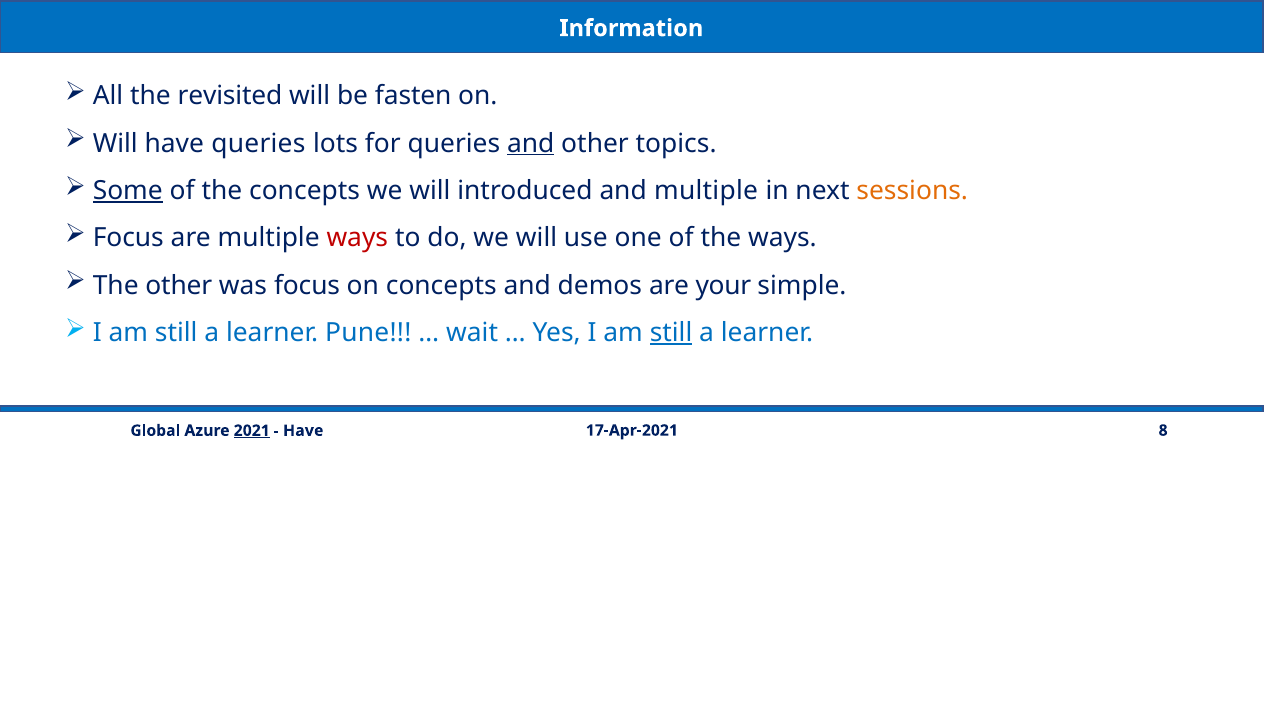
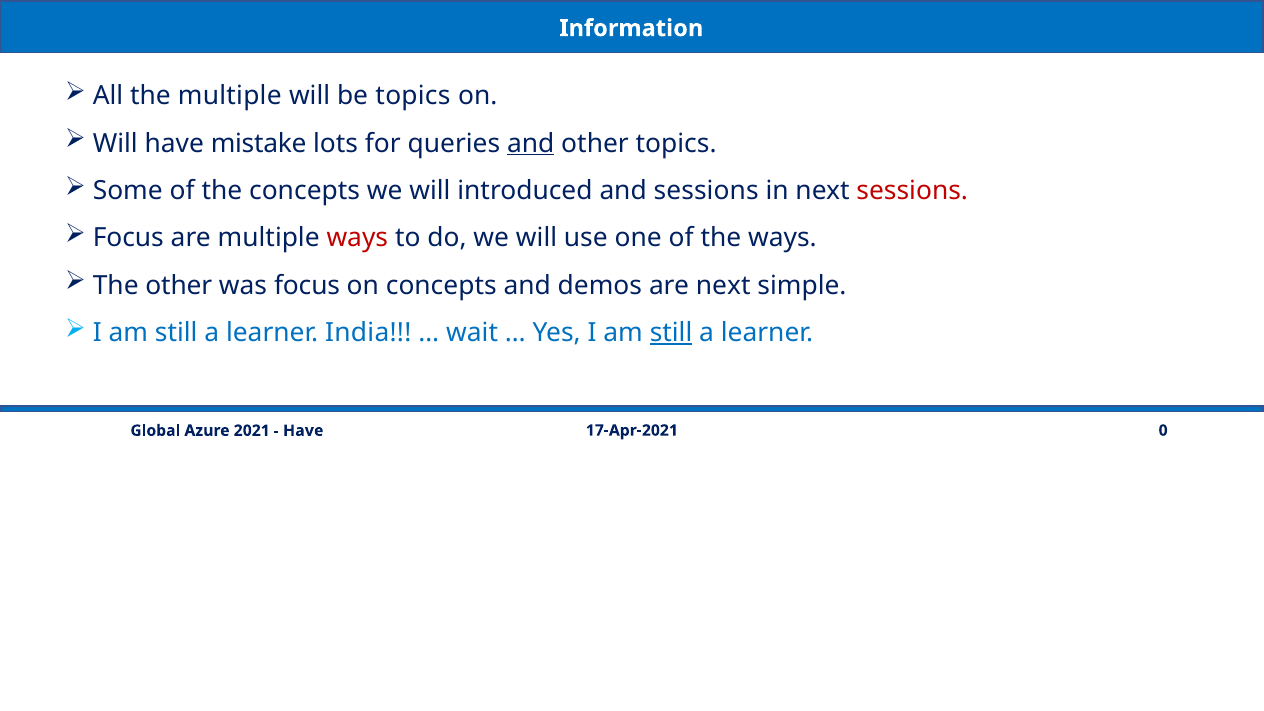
the revisited: revisited -> multiple
be fasten: fasten -> topics
have queries: queries -> mistake
Some underline: present -> none
and multiple: multiple -> sessions
sessions at (912, 191) colour: orange -> red
are your: your -> next
Pune: Pune -> India
8: 8 -> 0
2021 underline: present -> none
